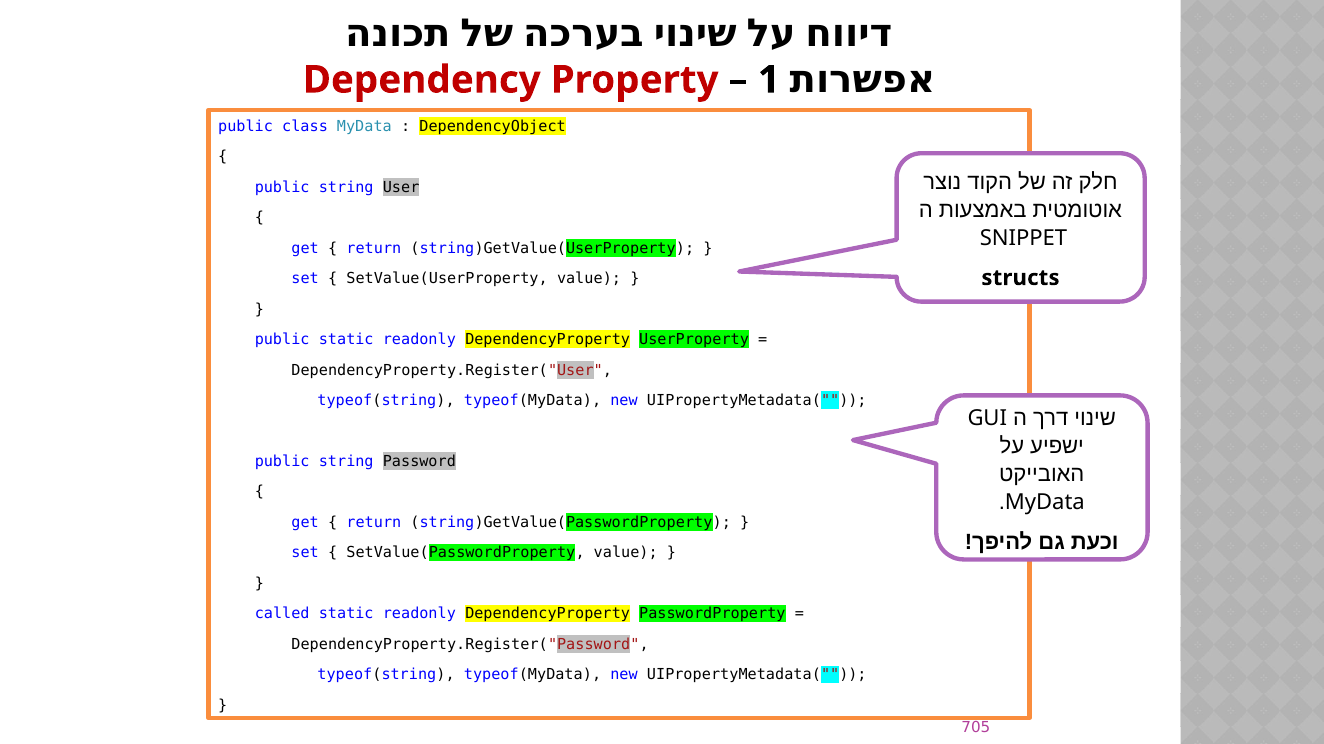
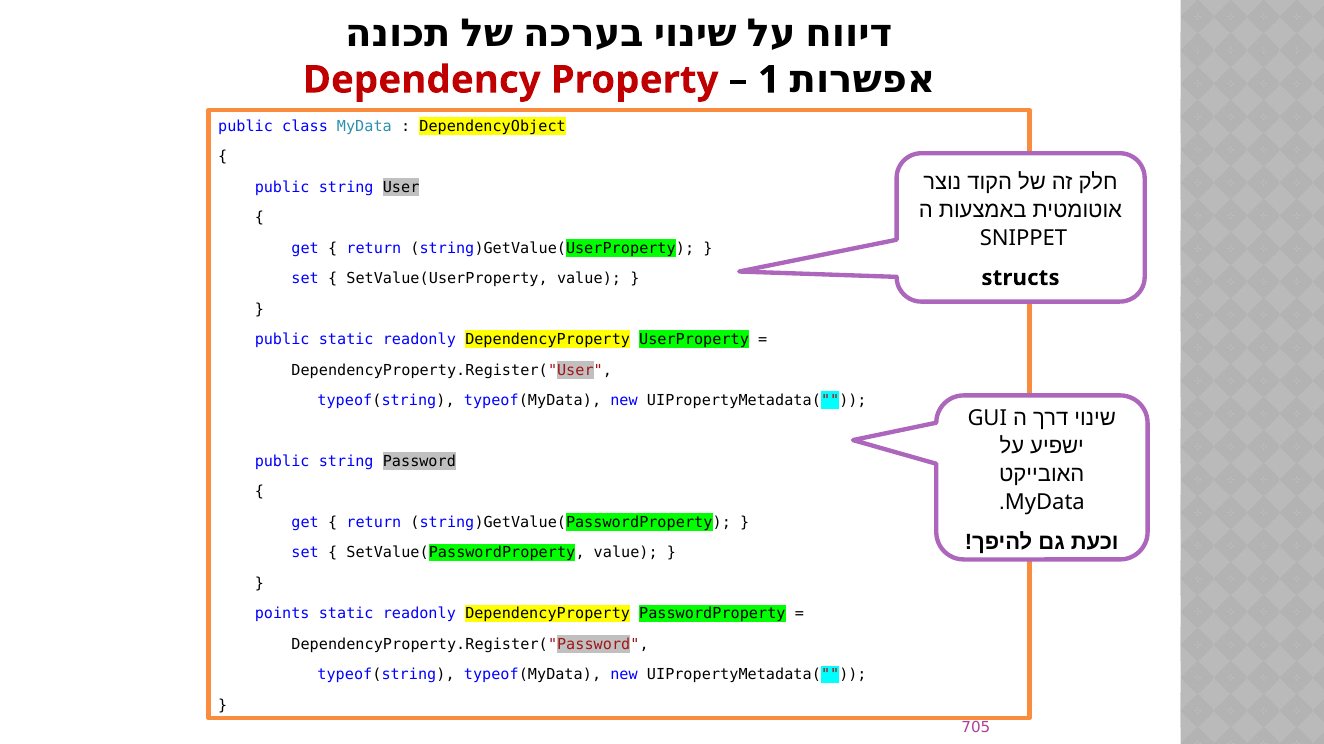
called: called -> points
